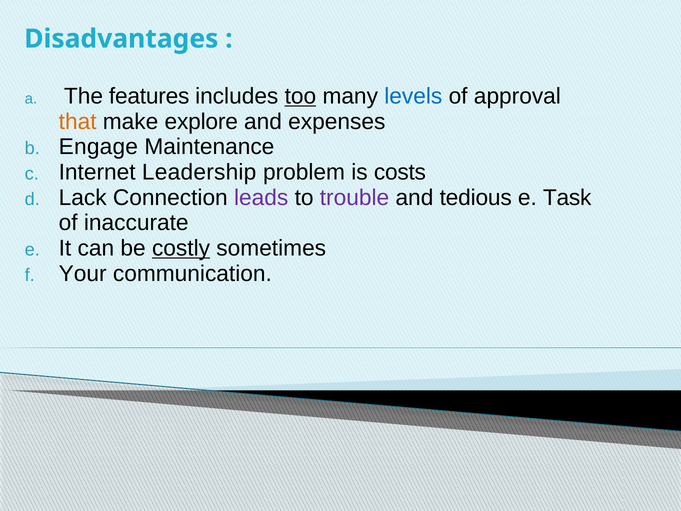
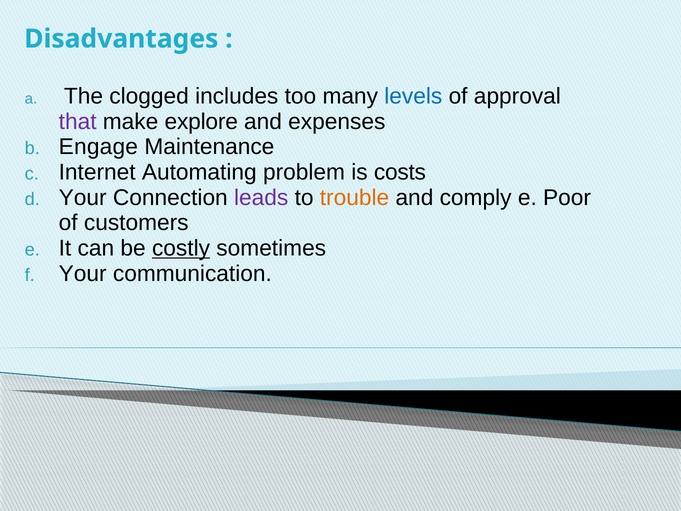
features: features -> clogged
too underline: present -> none
that colour: orange -> purple
Leadership: Leadership -> Automating
Lack at (83, 197): Lack -> Your
trouble colour: purple -> orange
tedious: tedious -> comply
Task: Task -> Poor
inaccurate: inaccurate -> customers
